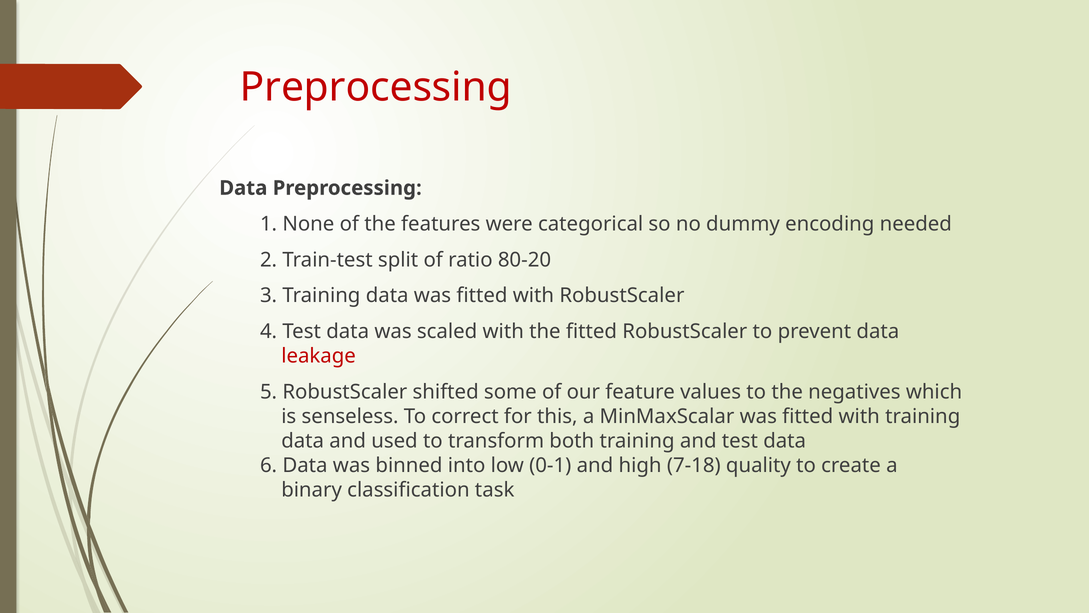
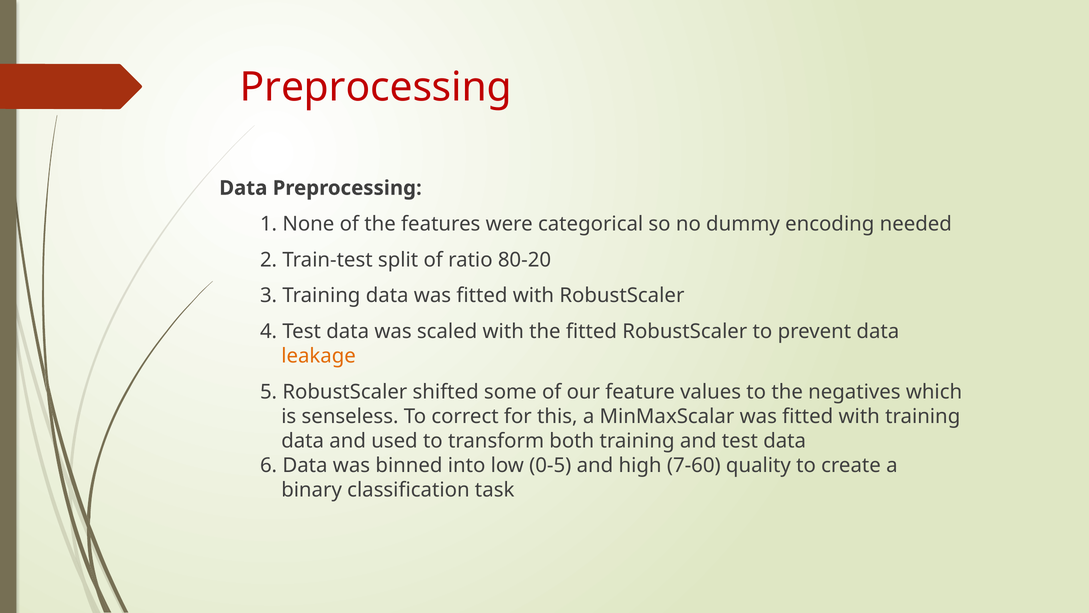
leakage colour: red -> orange
0-1: 0-1 -> 0-5
7-18: 7-18 -> 7-60
